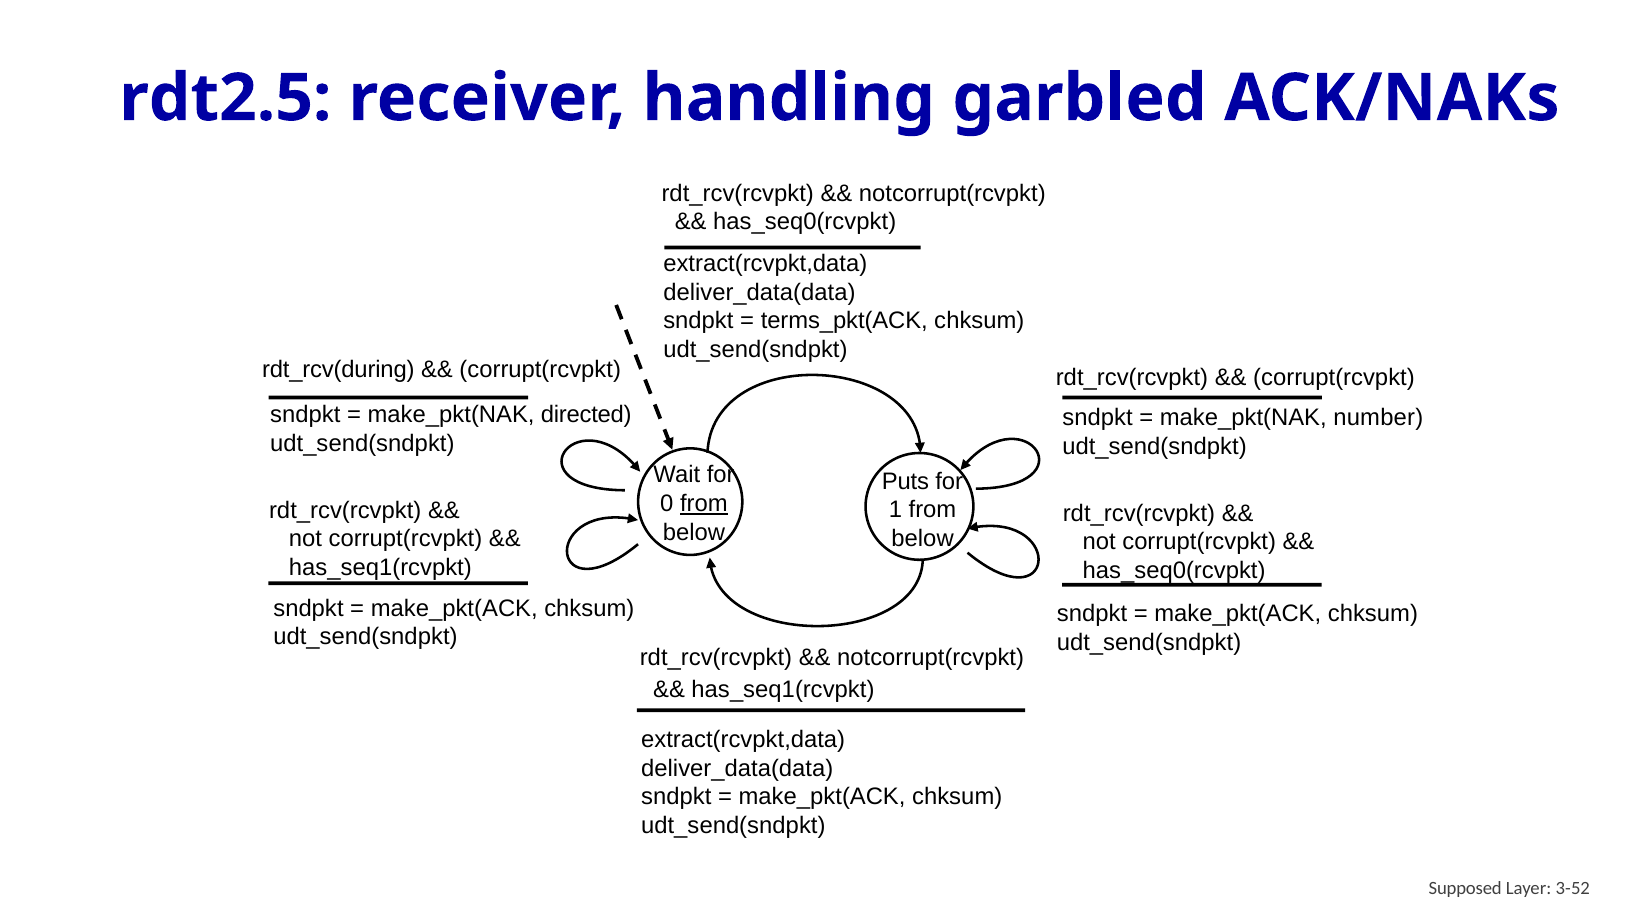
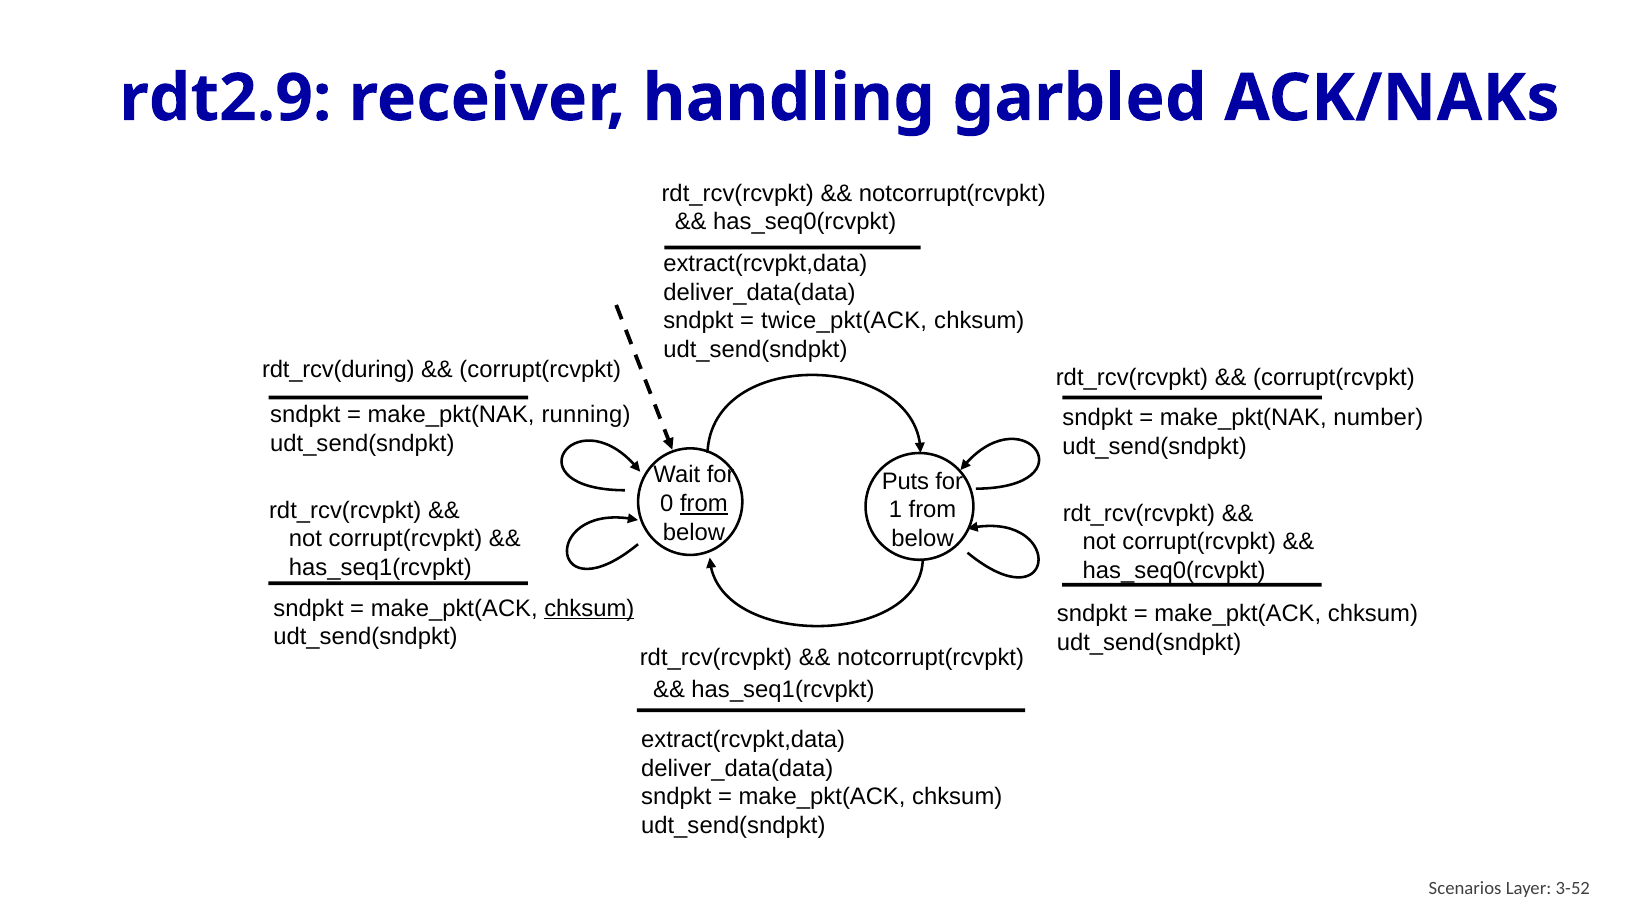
rdt2.5: rdt2.5 -> rdt2.9
terms_pkt(ACK: terms_pkt(ACK -> twice_pkt(ACK
directed: directed -> running
chksum at (589, 608) underline: none -> present
Supposed: Supposed -> Scenarios
